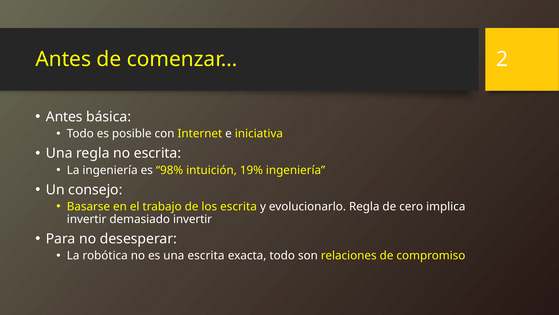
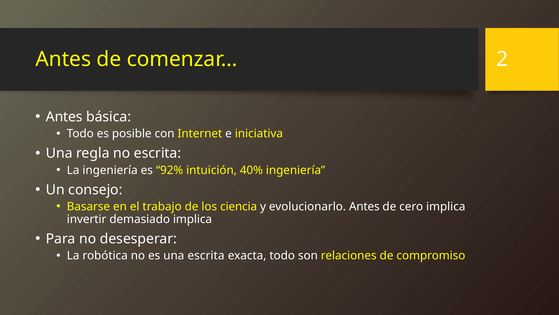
98%: 98% -> 92%
19%: 19% -> 40%
los escrita: escrita -> ciencia
evolucionarlo Regla: Regla -> Antes
demasiado invertir: invertir -> implica
